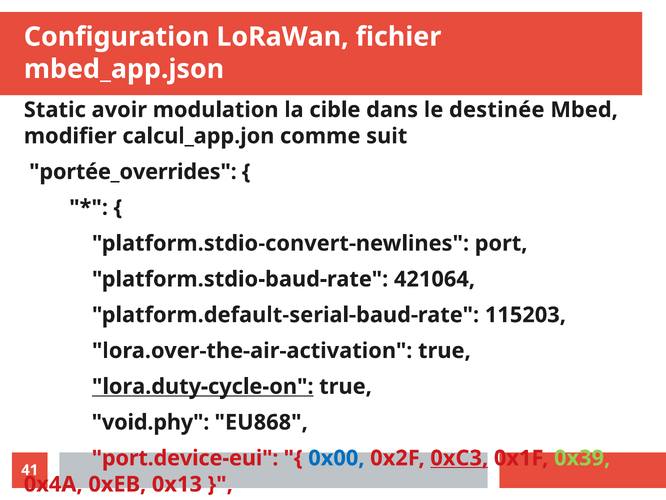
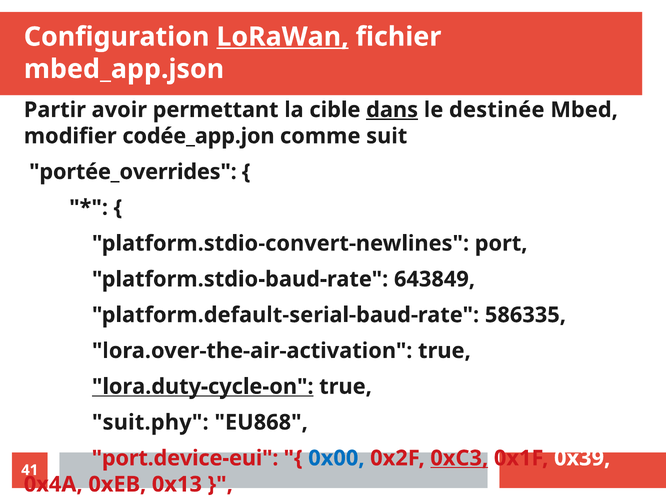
LoRaWan underline: none -> present
Static: Static -> Partir
modulation: modulation -> permettant
dans underline: none -> present
calcul_app.jon: calcul_app.jon -> codée_app.jon
421064: 421064 -> 643849
115203: 115203 -> 586335
void.phy: void.phy -> suit.phy
0x39 colour: light green -> white
